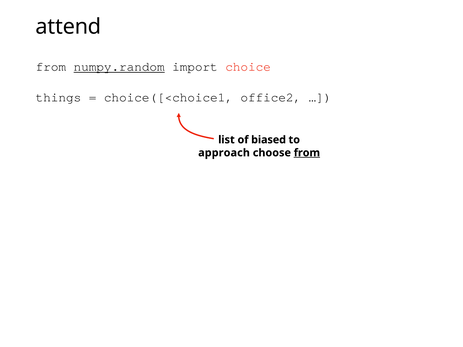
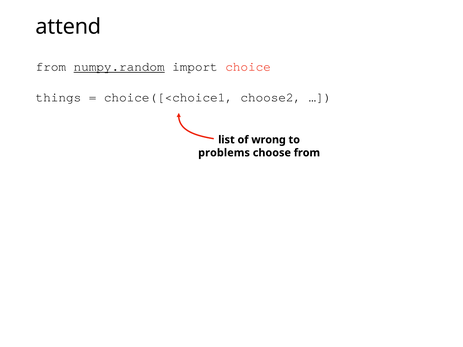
office2: office2 -> choose2
biased: biased -> wrong
approach: approach -> problems
from at (307, 153) underline: present -> none
